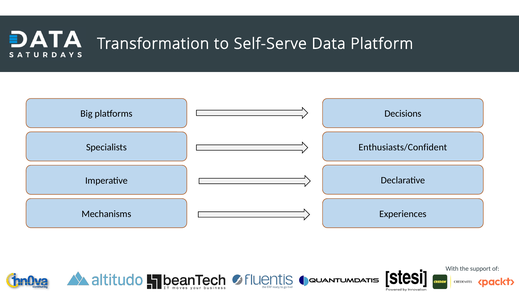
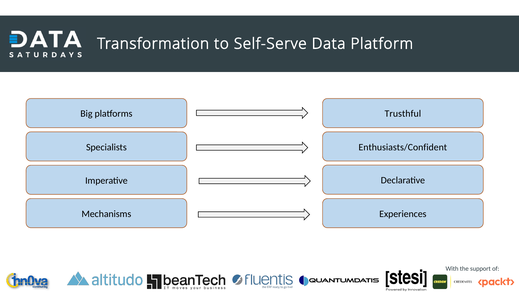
Decisions: Decisions -> Trusthful
